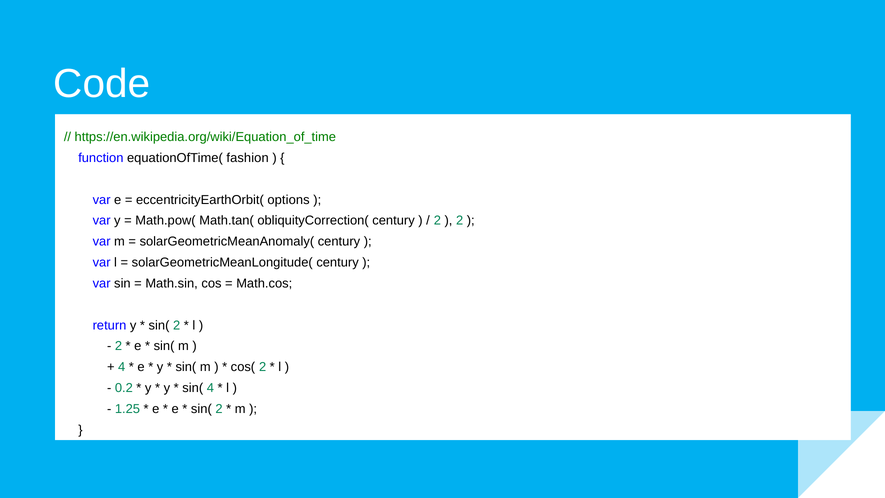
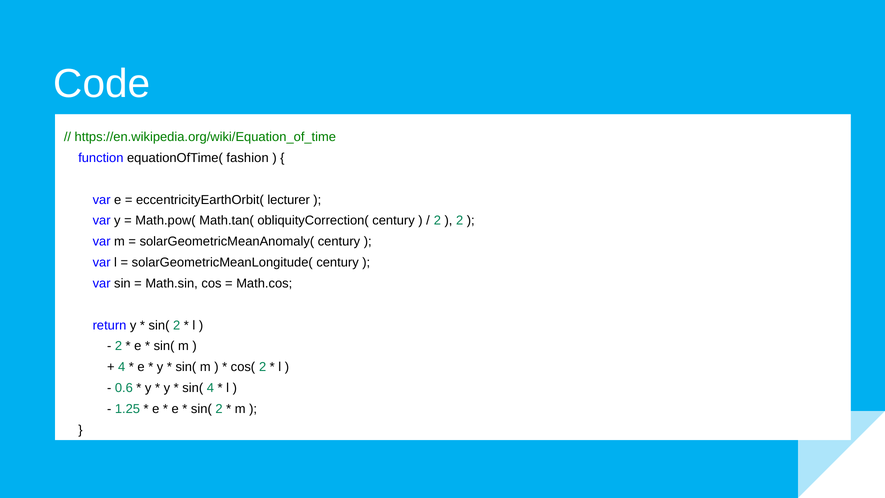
options: options -> lecturer
0.2: 0.2 -> 0.6
